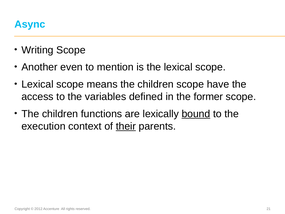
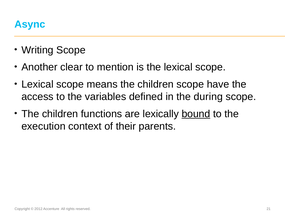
even: even -> clear
former: former -> during
their underline: present -> none
